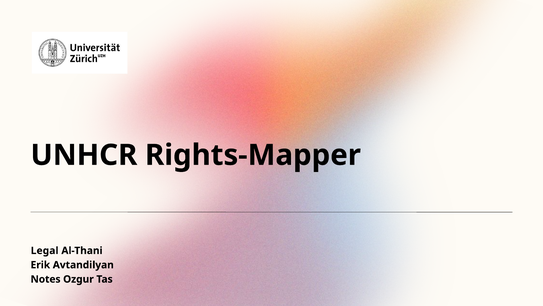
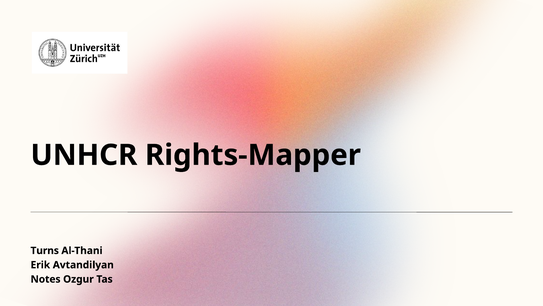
Legal: Legal -> Turns
